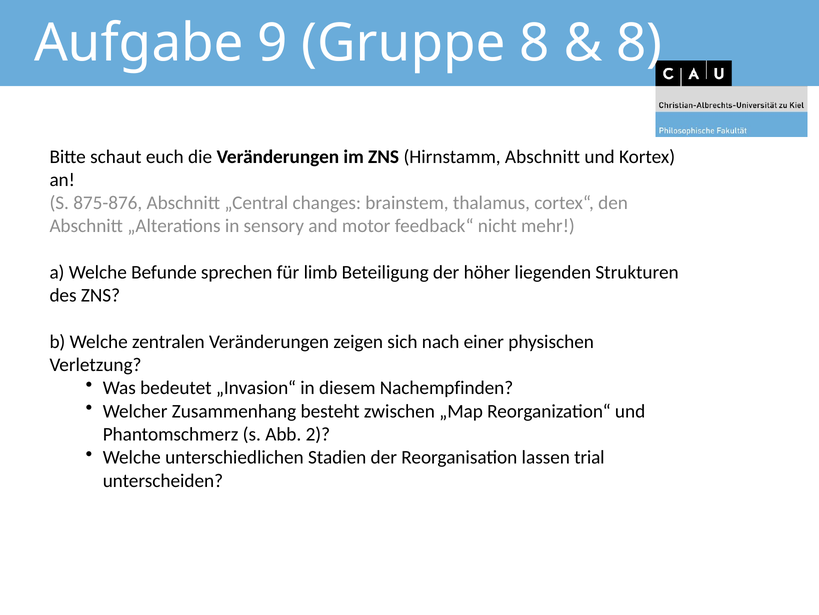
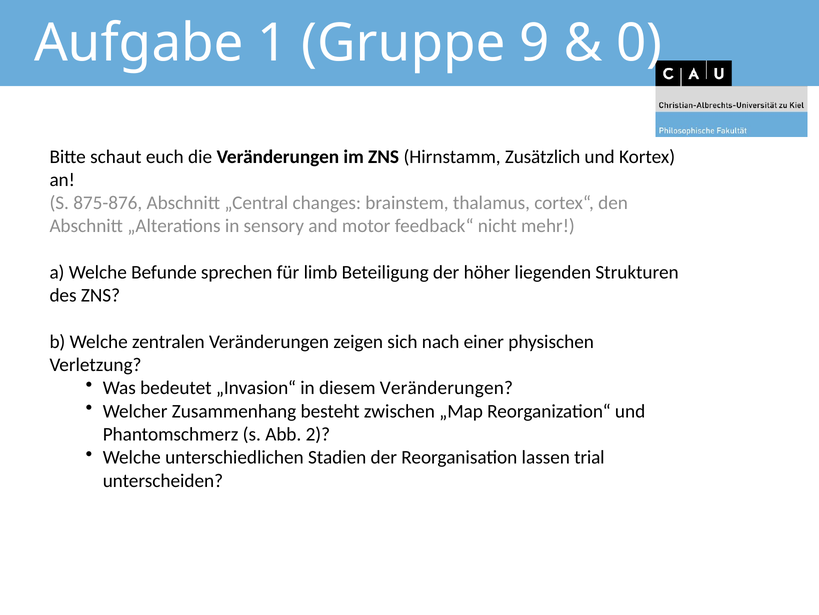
9: 9 -> 1
Gruppe 8: 8 -> 9
8 at (639, 43): 8 -> 0
Hirnstamm Abschnitt: Abschnitt -> Zusätzlich
diesem Nachempfinden: Nachempfinden -> Veränderungen
